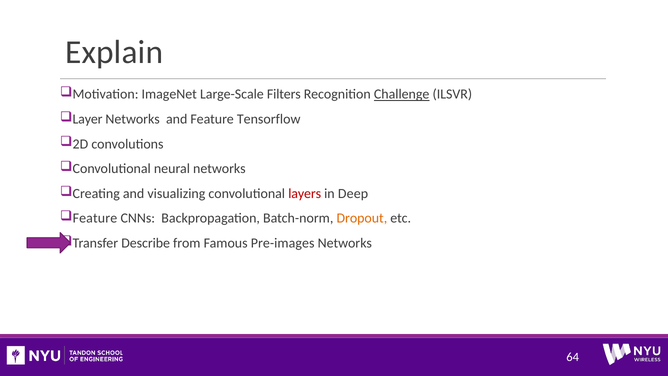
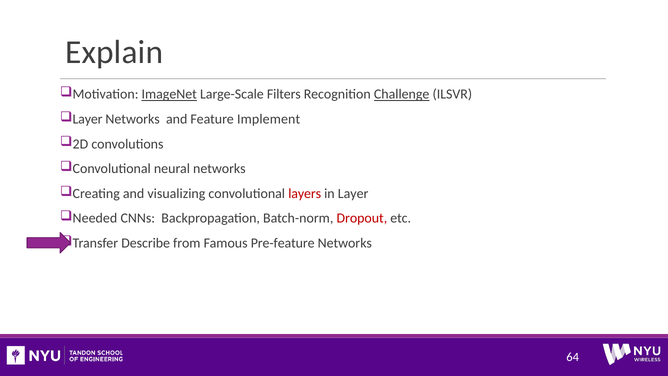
ImageNet underline: none -> present
Tensorflow: Tensorflow -> Implement
in Deep: Deep -> Layer
Feature at (95, 218): Feature -> Needed
Dropout colour: orange -> red
Pre-images: Pre-images -> Pre-feature
